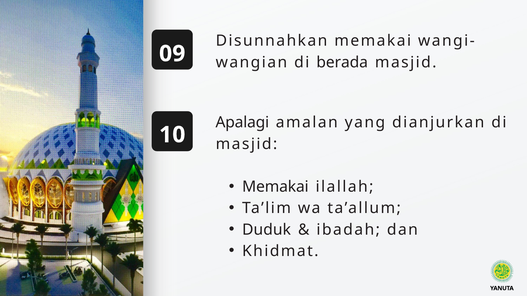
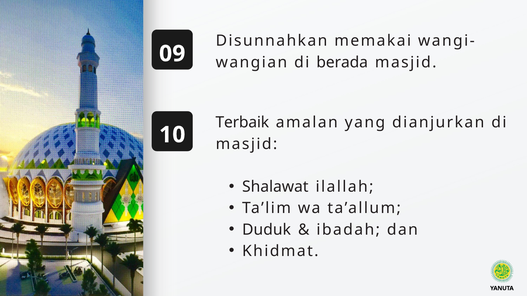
Apalagi: Apalagi -> Terbaik
Memakai at (275, 187): Memakai -> Shalawat
